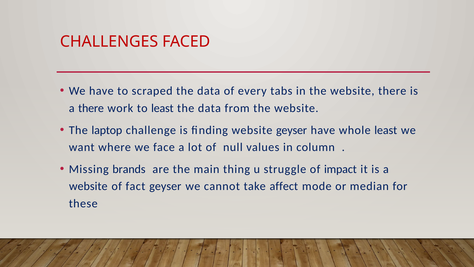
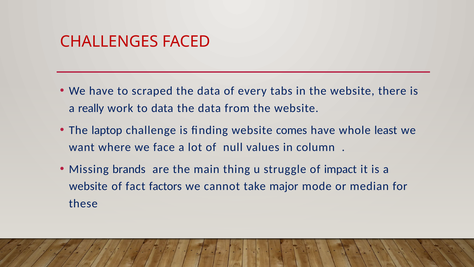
a there: there -> really
to least: least -> data
website geyser: geyser -> comes
fact geyser: geyser -> factors
affect: affect -> major
